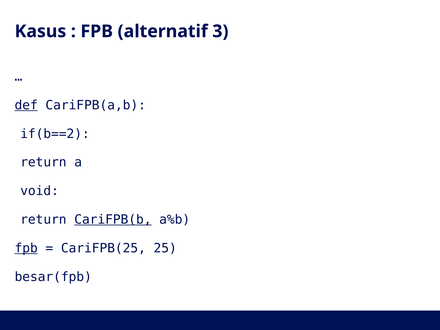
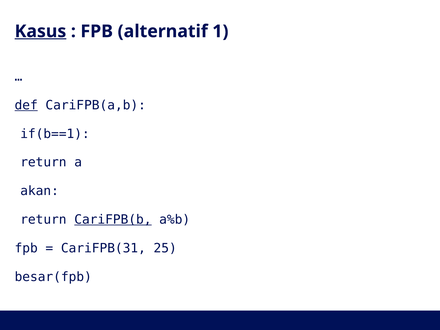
Kasus underline: none -> present
3: 3 -> 1
if(b==2: if(b==2 -> if(b==1
void: void -> akan
fpb at (26, 248) underline: present -> none
CariFPB(25: CariFPB(25 -> CariFPB(31
